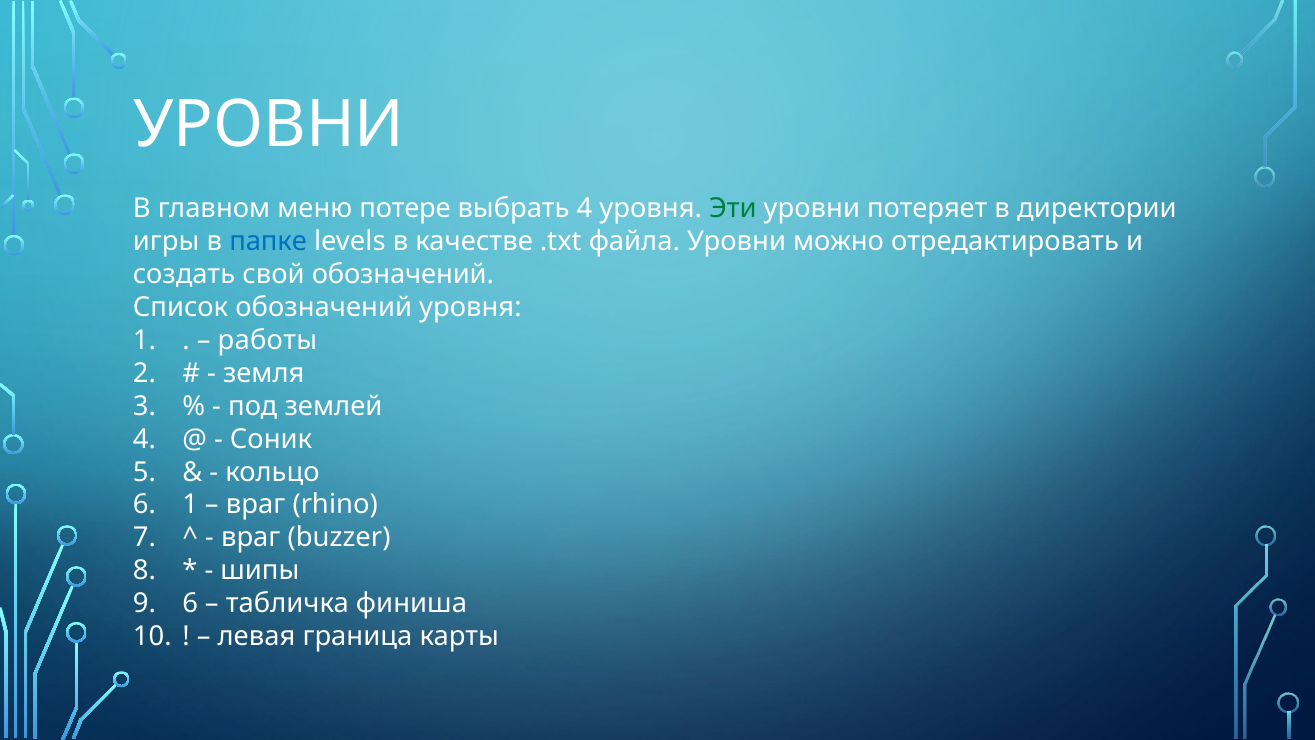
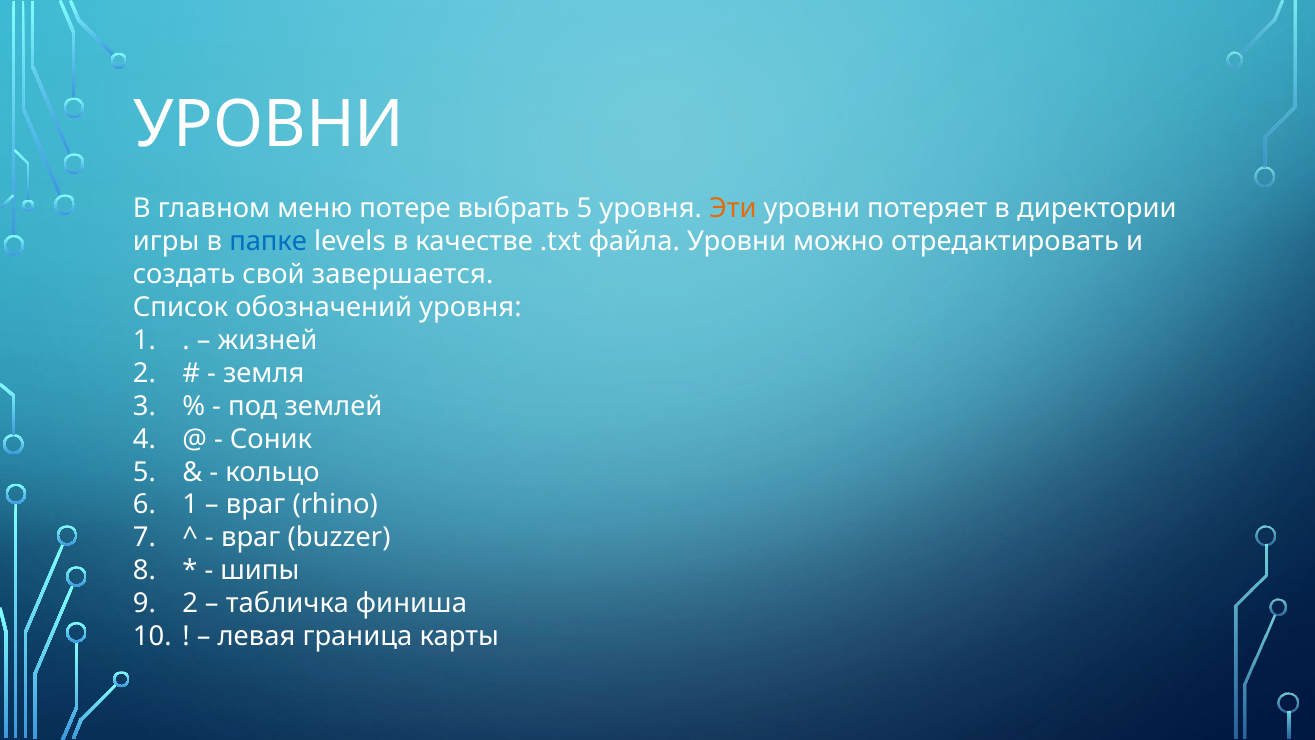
выбрать 4: 4 -> 5
Эти colour: green -> orange
свой обозначений: обозначений -> завершается
работы: работы -> жизней
6 at (190, 603): 6 -> 2
